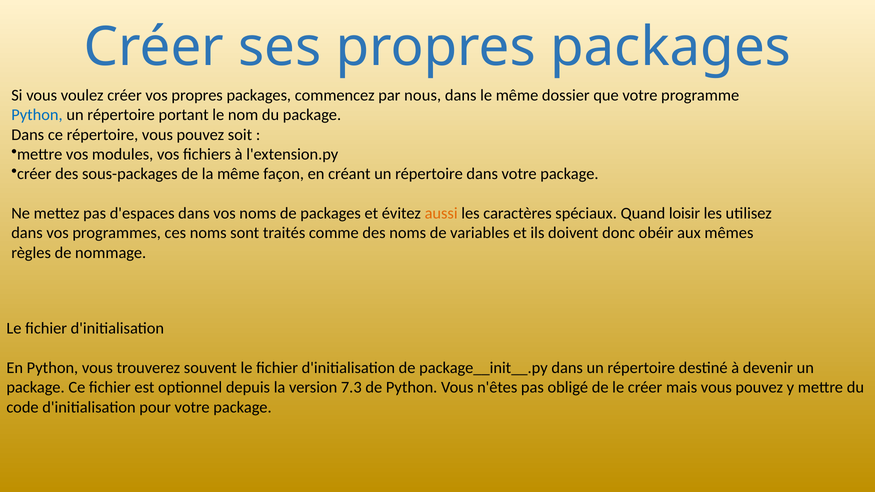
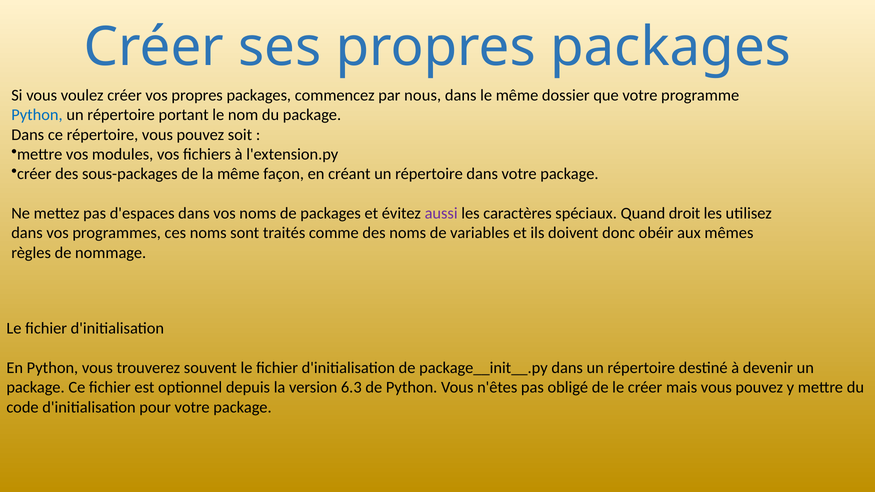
aussi colour: orange -> purple
loisir: loisir -> droit
7.3: 7.3 -> 6.3
